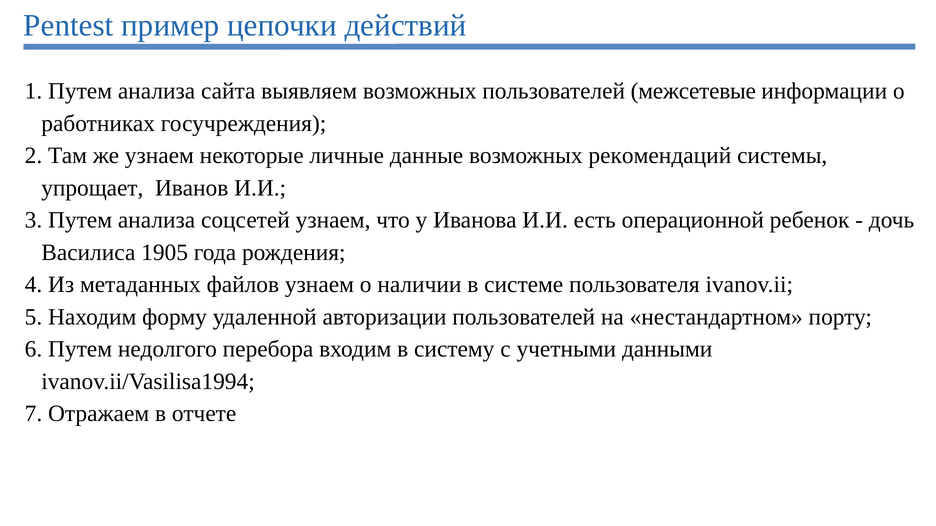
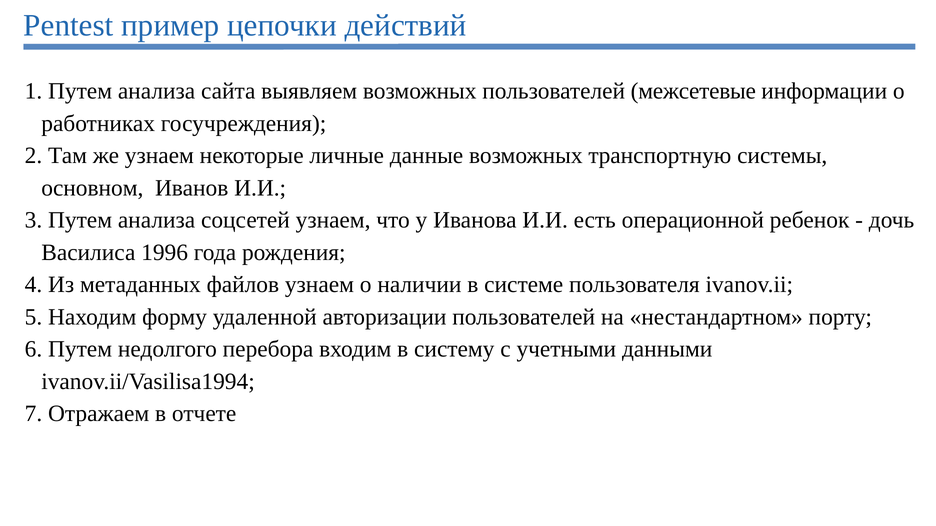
рекомендаций: рекомендаций -> транспортную
упрощает: упрощает -> основном
1905: 1905 -> 1996
